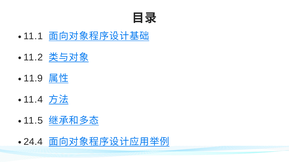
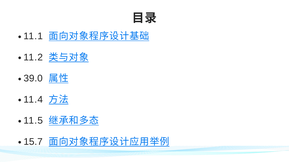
11.9: 11.9 -> 39.0
24.4: 24.4 -> 15.7
